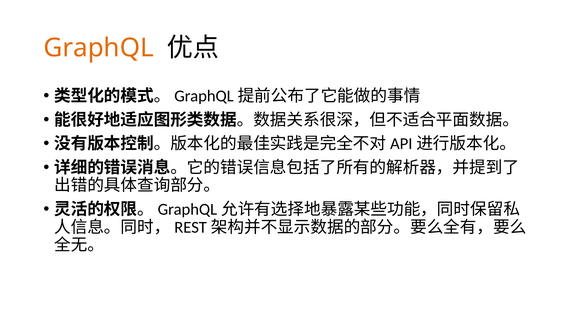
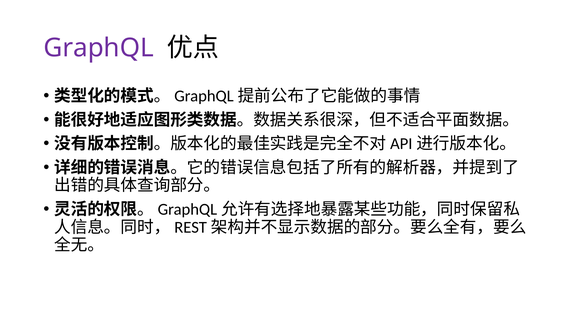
GraphQL colour: orange -> purple
